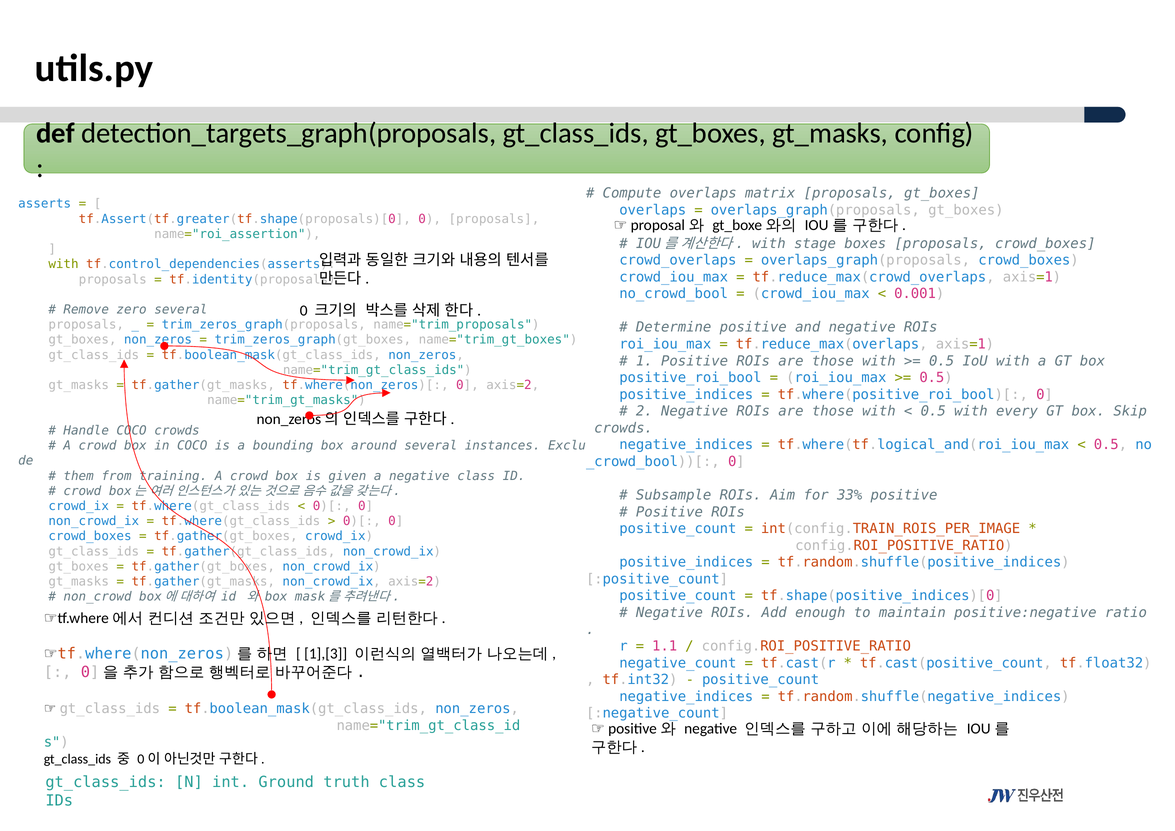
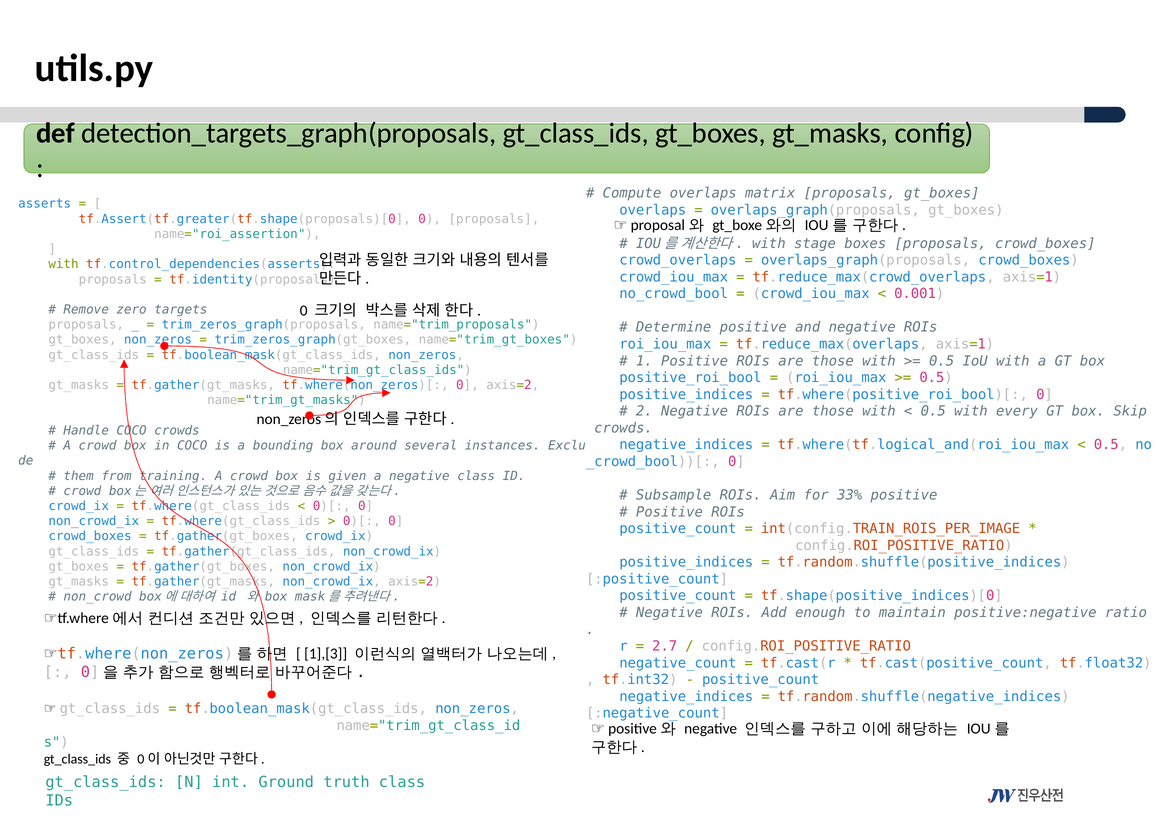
zero several: several -> targets
1.1: 1.1 -> 2.7
